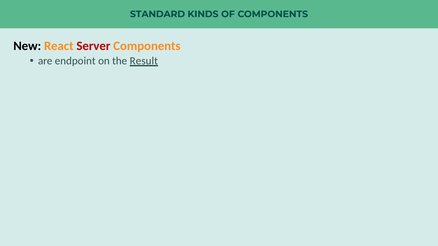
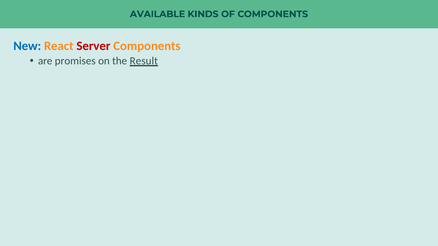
STANDARD: STANDARD -> AVAILABLE
New colour: black -> blue
endpoint: endpoint -> promises
